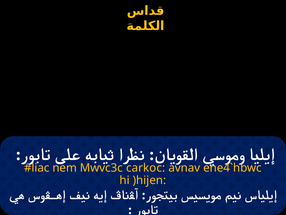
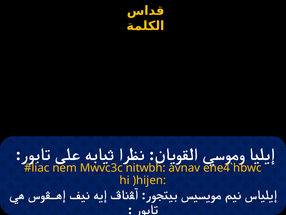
carkoc: carkoc -> nitwbh
